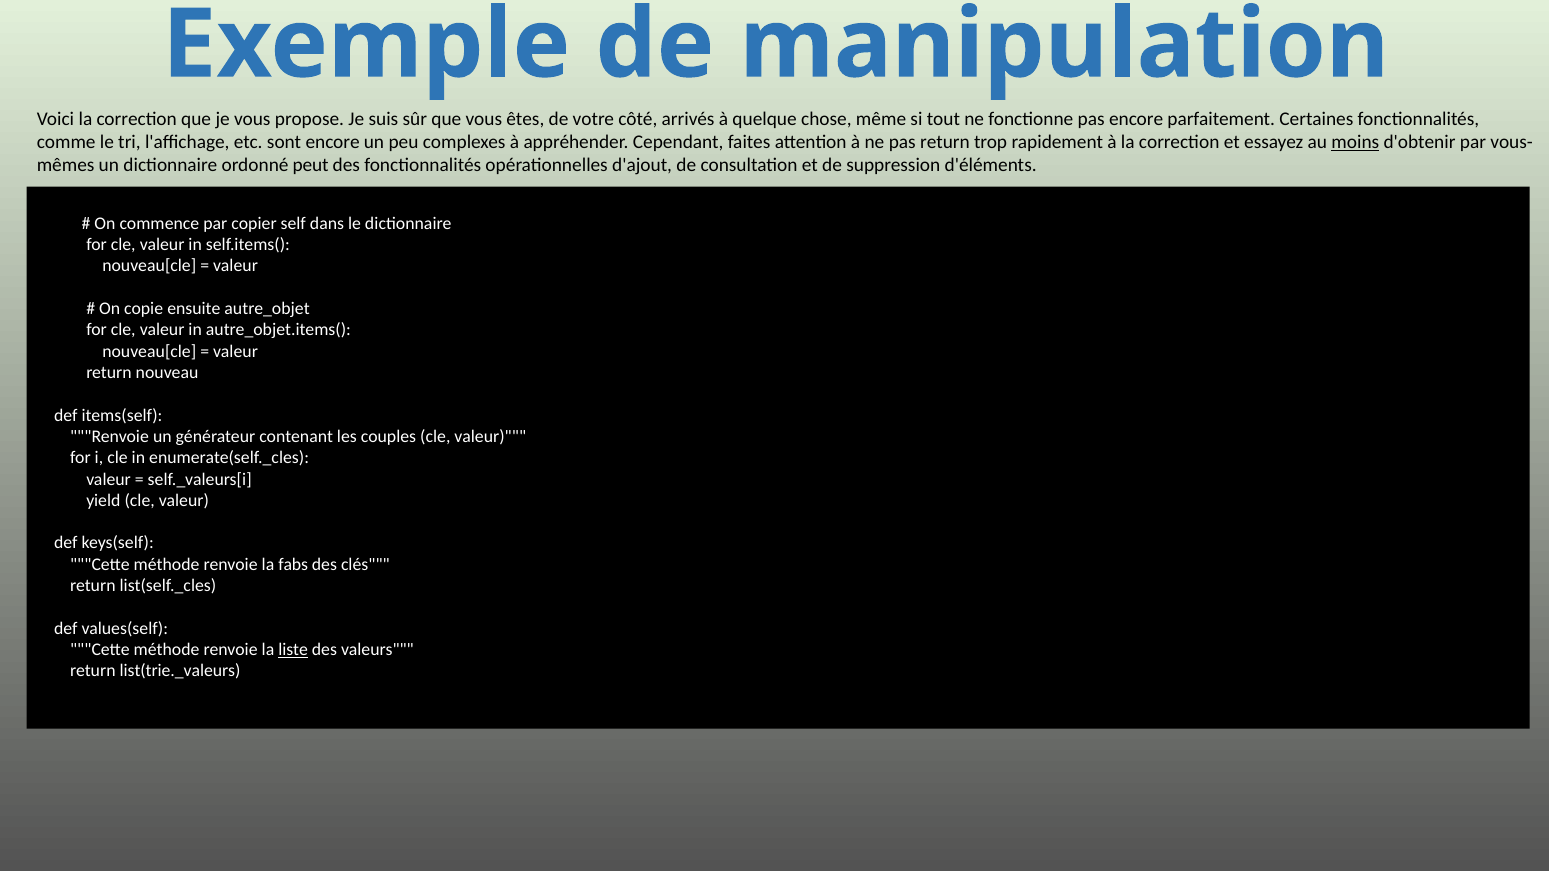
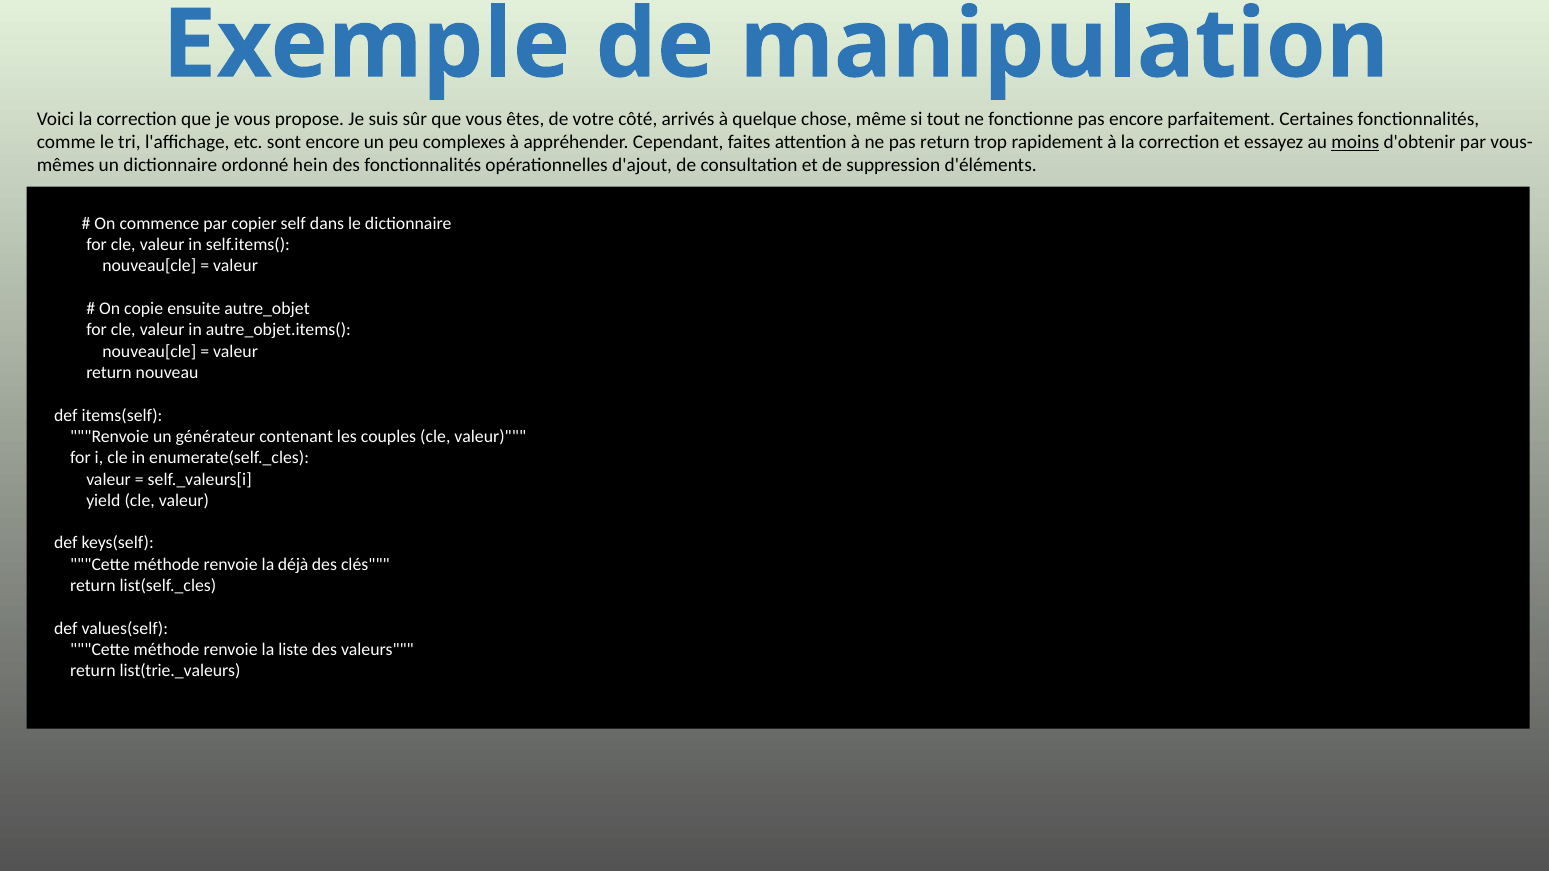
peut: peut -> hein
fabs: fabs -> déjà
liste underline: present -> none
